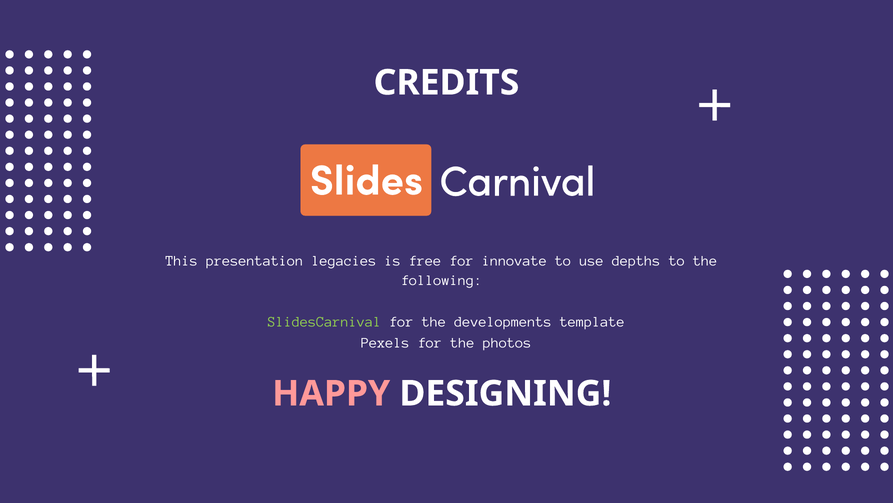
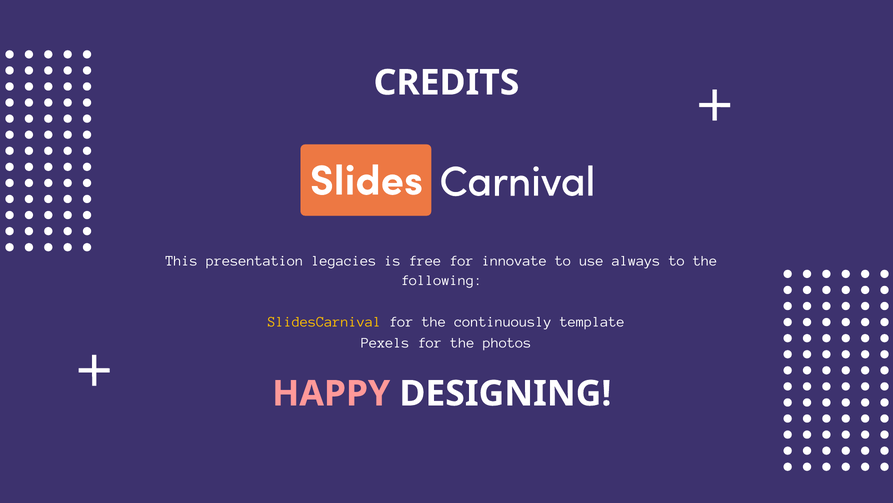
depths: depths -> always
SlidesCarnival colour: light green -> yellow
developments: developments -> continuously
